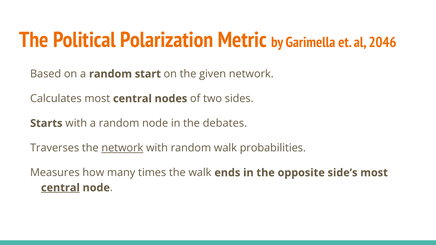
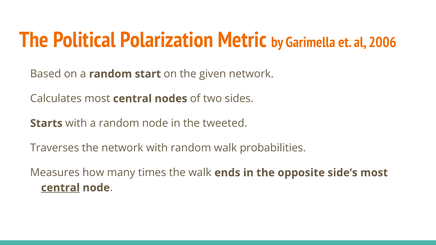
2046: 2046 -> 2006
debates: debates -> tweeted
network at (122, 148) underline: present -> none
